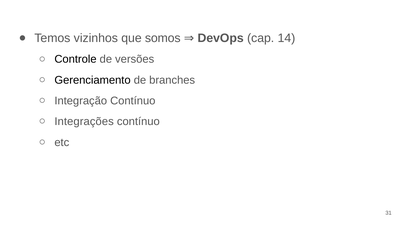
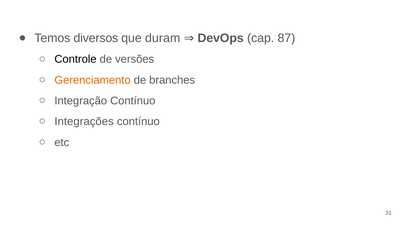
vizinhos: vizinhos -> diversos
somos: somos -> duram
14: 14 -> 87
Gerenciamento colour: black -> orange
